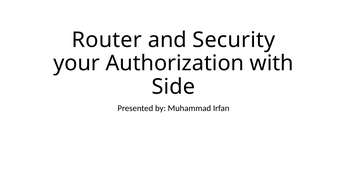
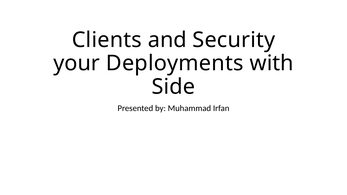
Router: Router -> Clients
Authorization: Authorization -> Deployments
